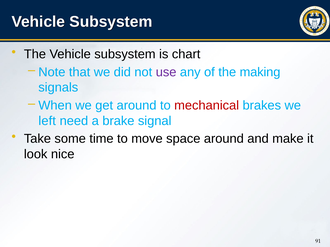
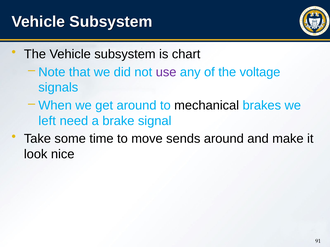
making: making -> voltage
mechanical colour: red -> black
space: space -> sends
